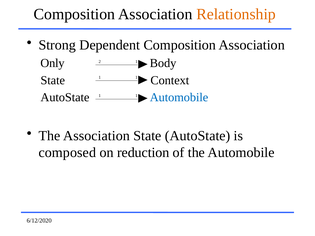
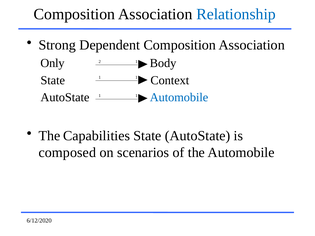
Relationship colour: orange -> blue
The Association: Association -> Capabilities
reduction: reduction -> scenarios
